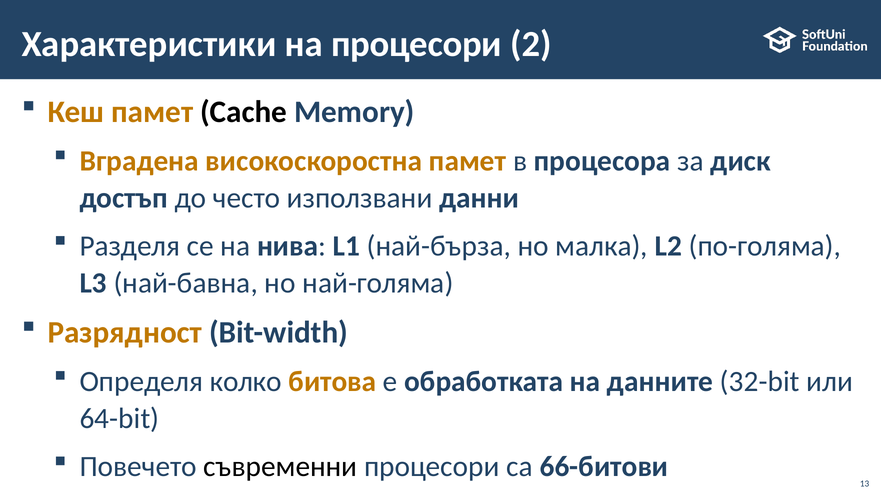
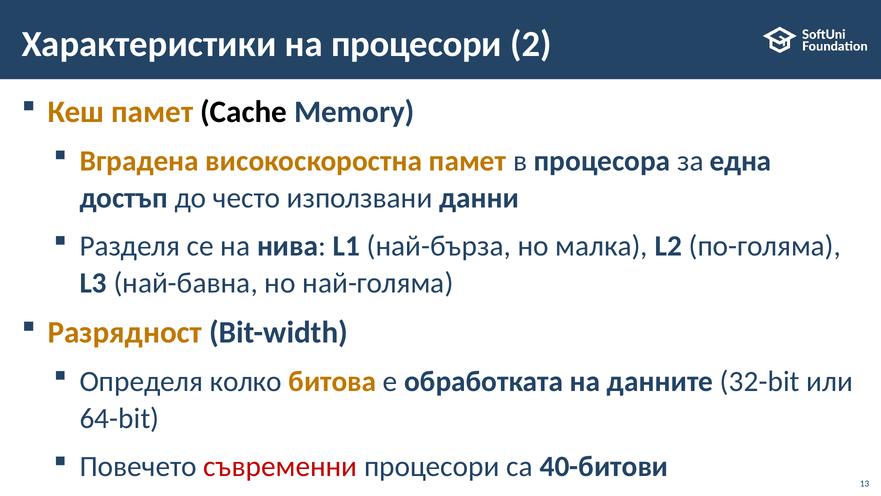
диск: диск -> една
съвременни colour: black -> red
66-битови: 66-битови -> 40-битови
